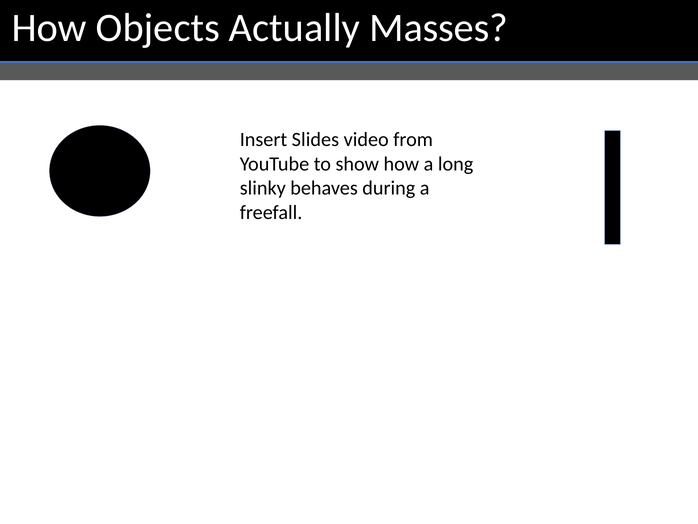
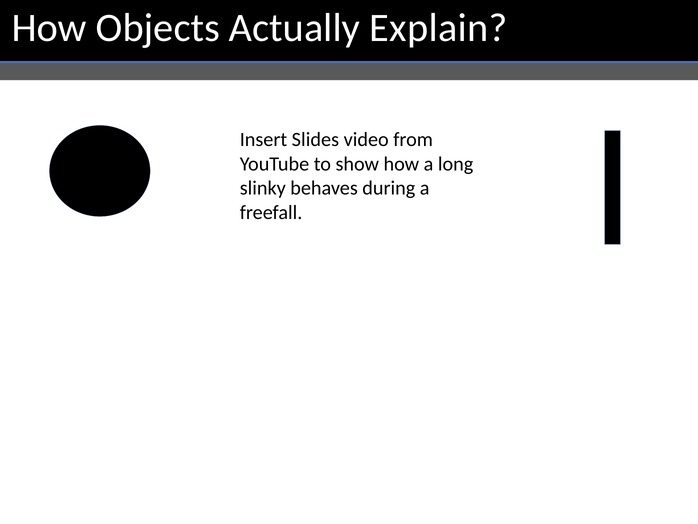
Masses: Masses -> Explain
